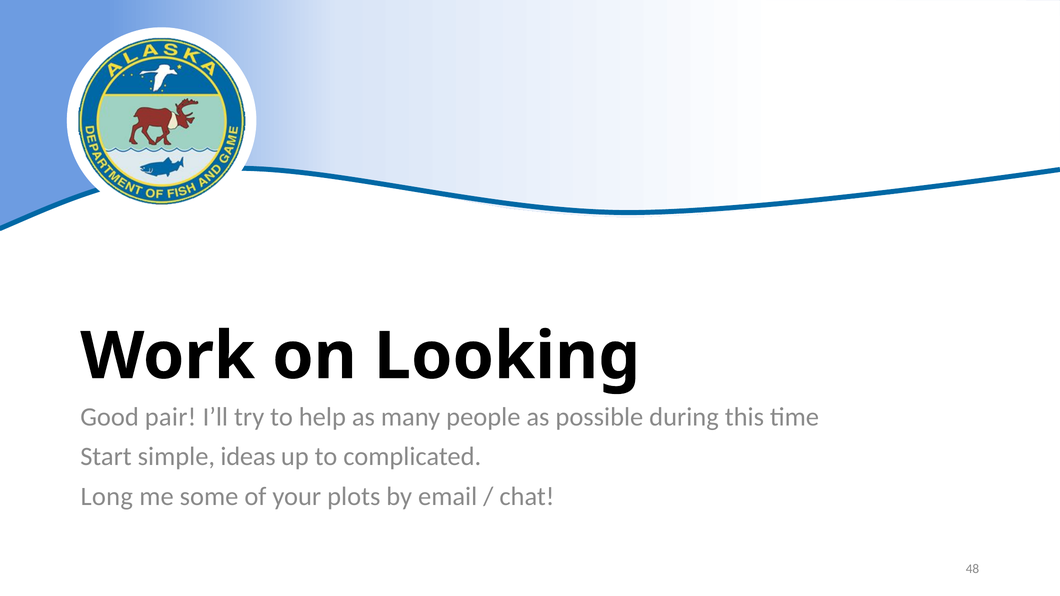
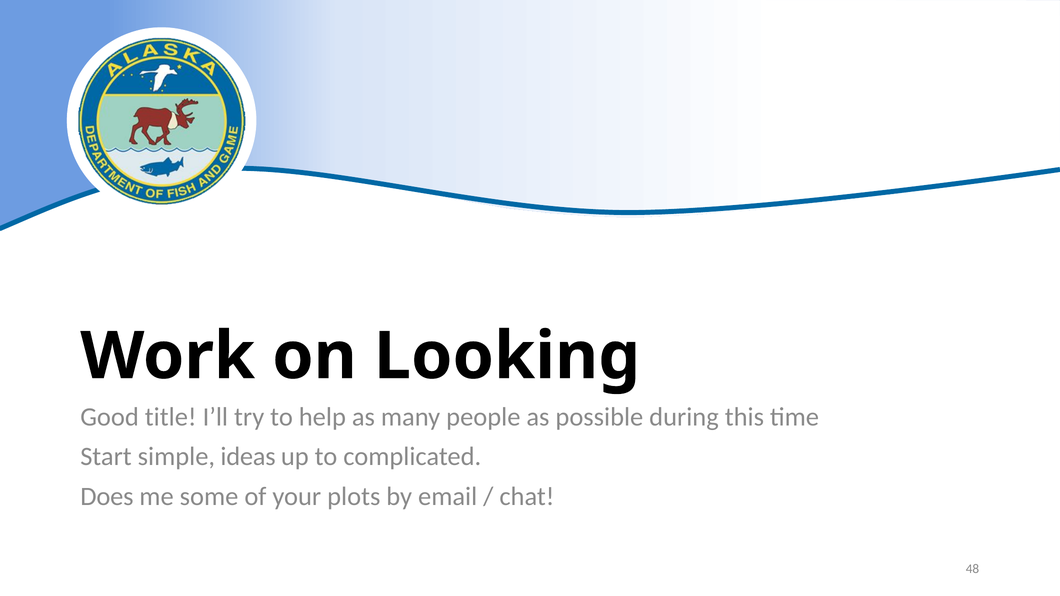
pair: pair -> title
Long: Long -> Does
